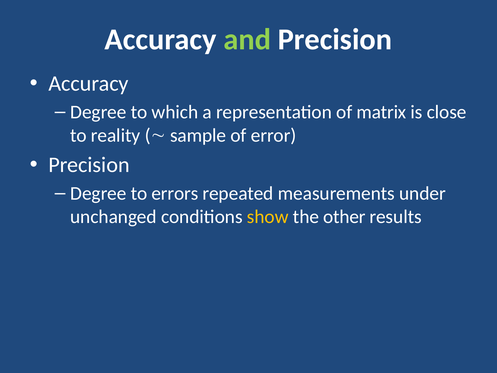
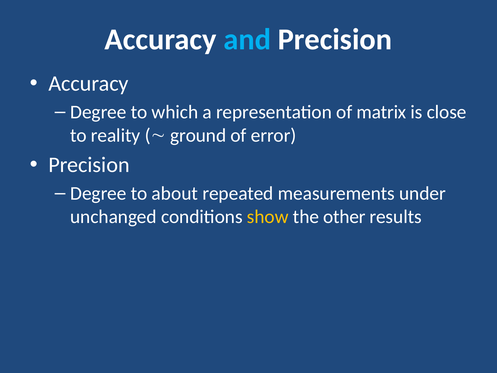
and colour: light green -> light blue
sample: sample -> ground
errors: errors -> about
